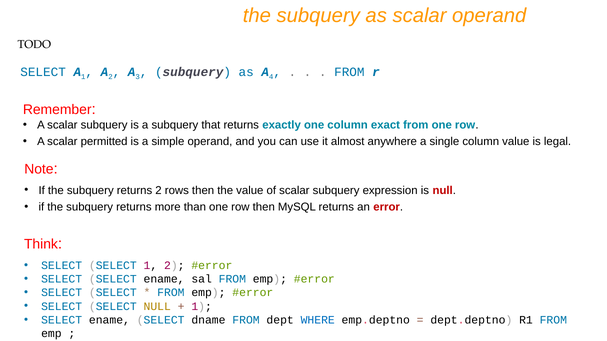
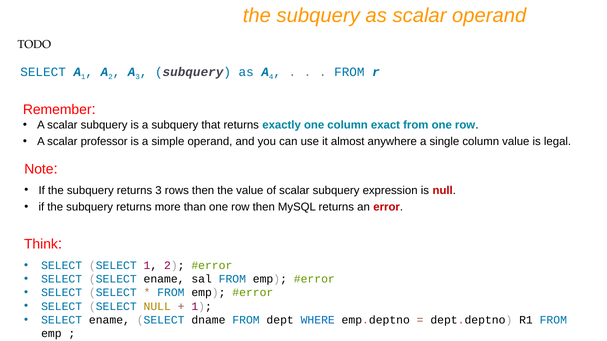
permitted: permitted -> professor
returns 2: 2 -> 3
